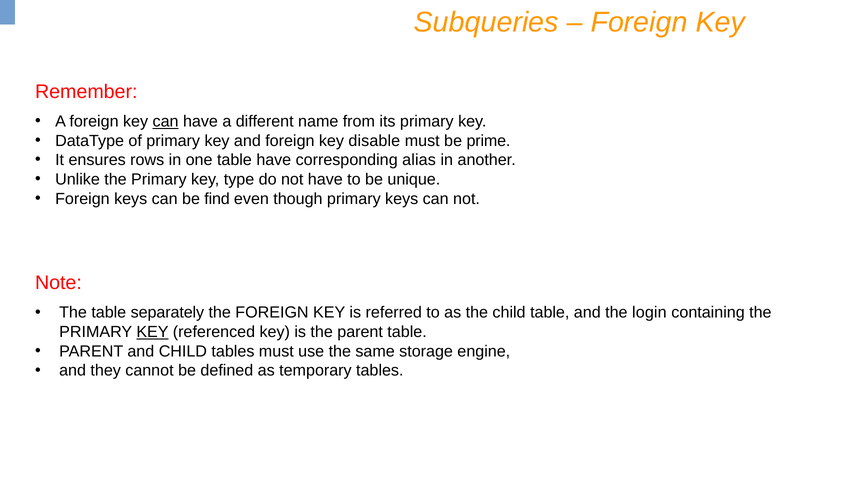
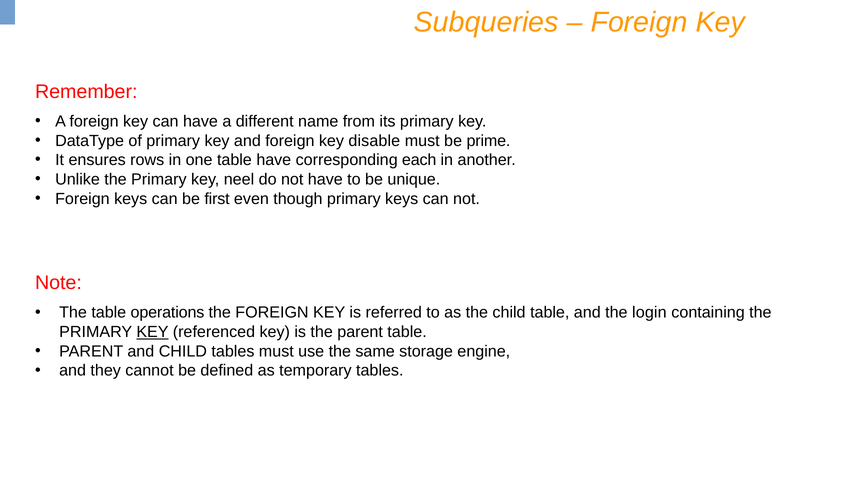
can at (166, 121) underline: present -> none
alias: alias -> each
type: type -> neel
find: find -> first
separately: separately -> operations
